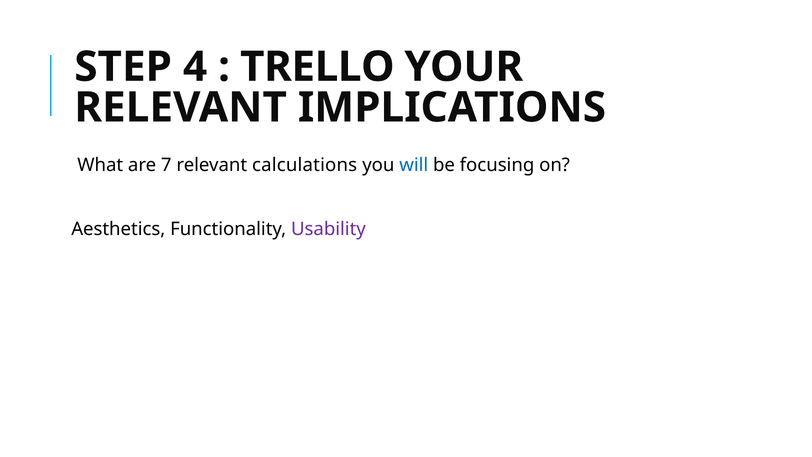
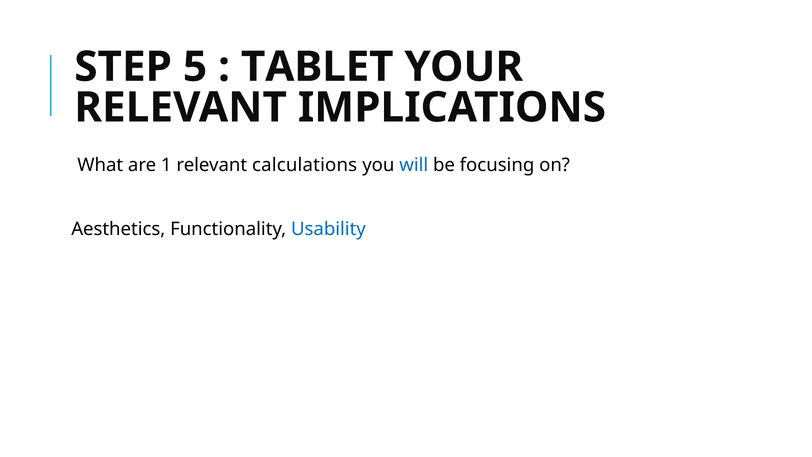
4: 4 -> 5
TRELLO: TRELLO -> TABLET
7: 7 -> 1
Usability colour: purple -> blue
